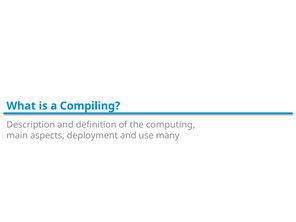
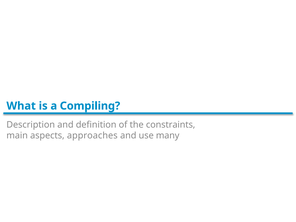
computing: computing -> constraints
deployment: deployment -> approaches
